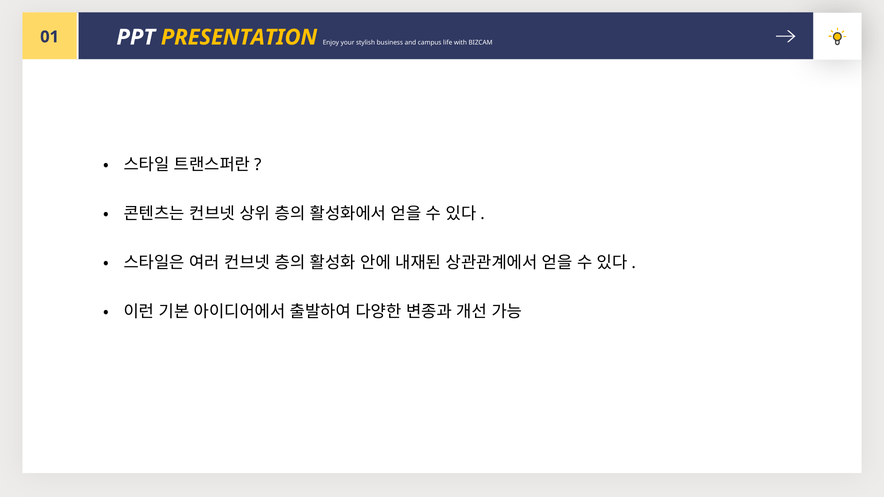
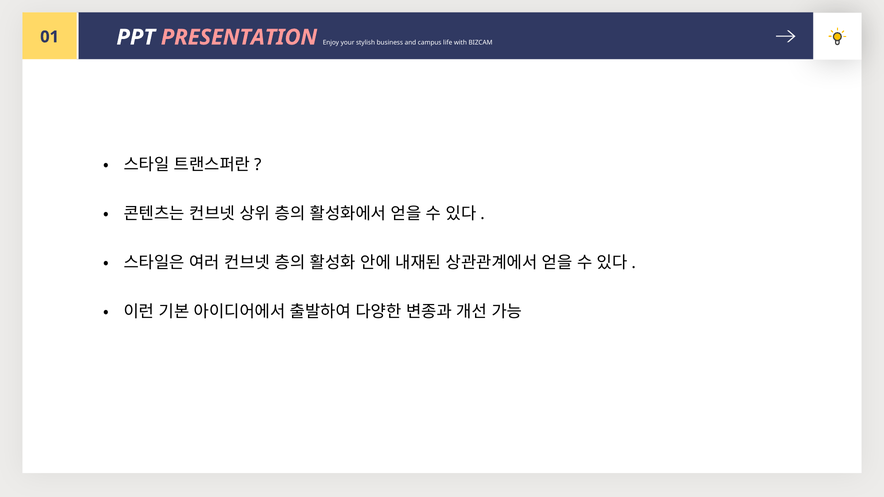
PRESENTATION colour: yellow -> pink
